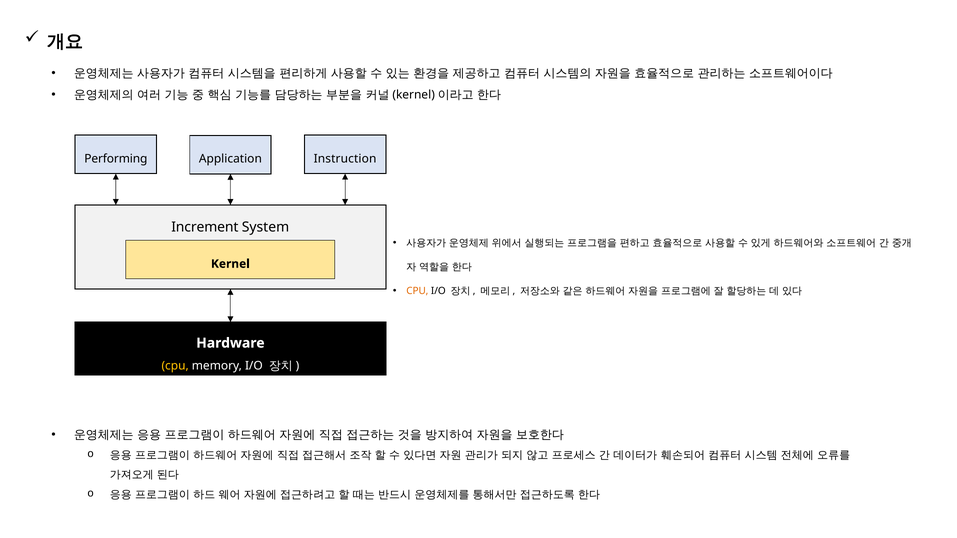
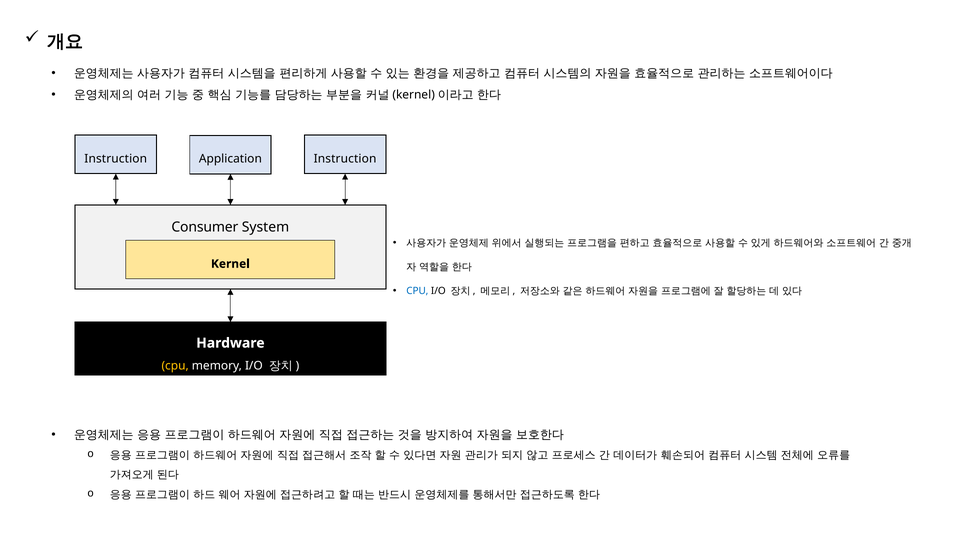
Performing at (116, 159): Performing -> Instruction
Increment: Increment -> Consumer
CPU at (417, 291) colour: orange -> blue
